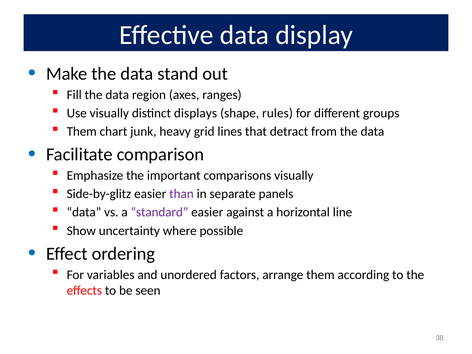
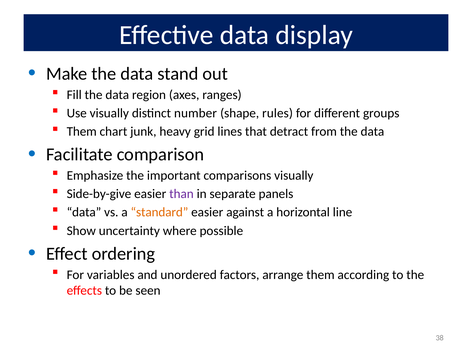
displays: displays -> number
Side-by-glitz: Side-by-glitz -> Side-by-give
standard colour: purple -> orange
